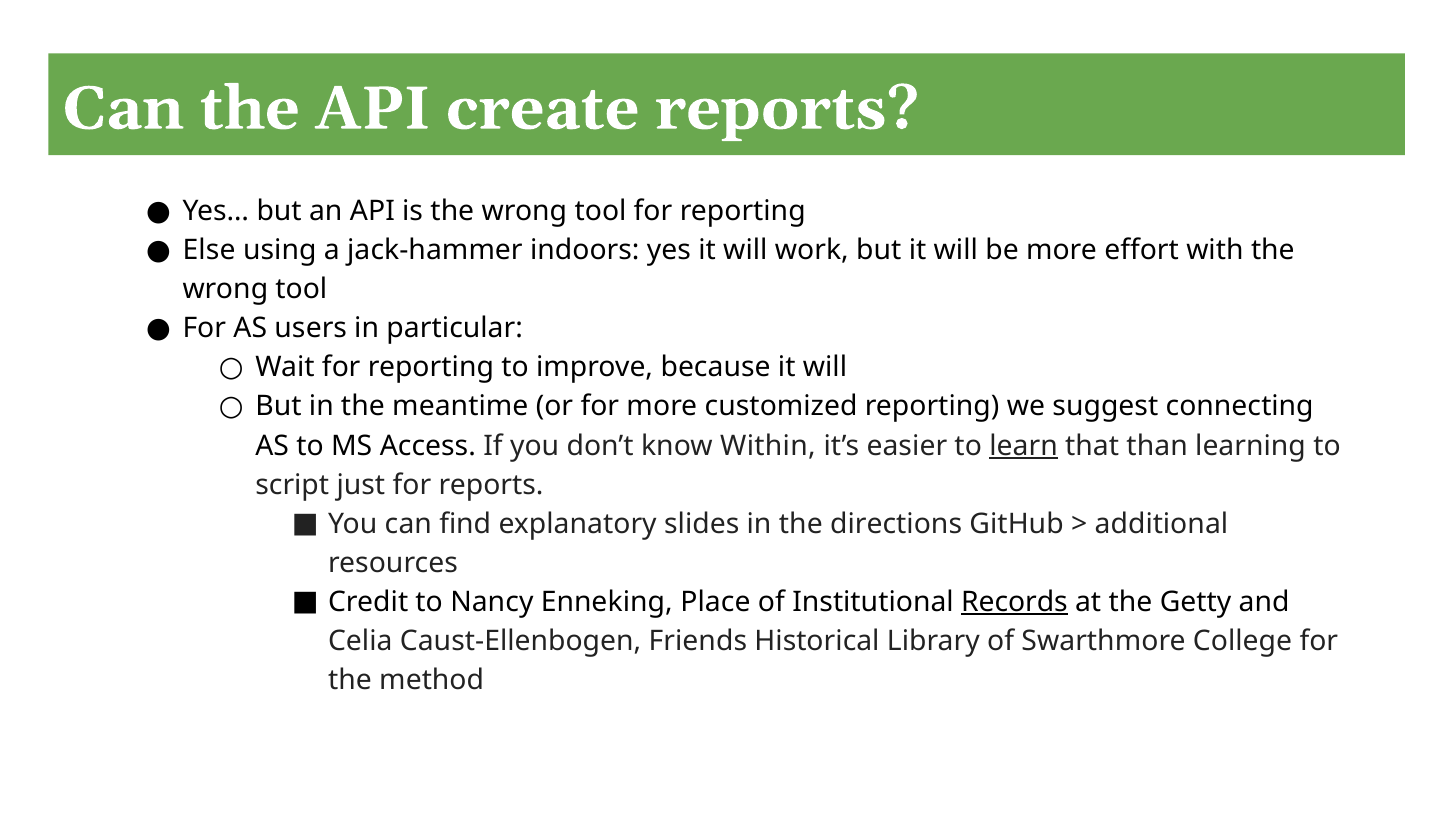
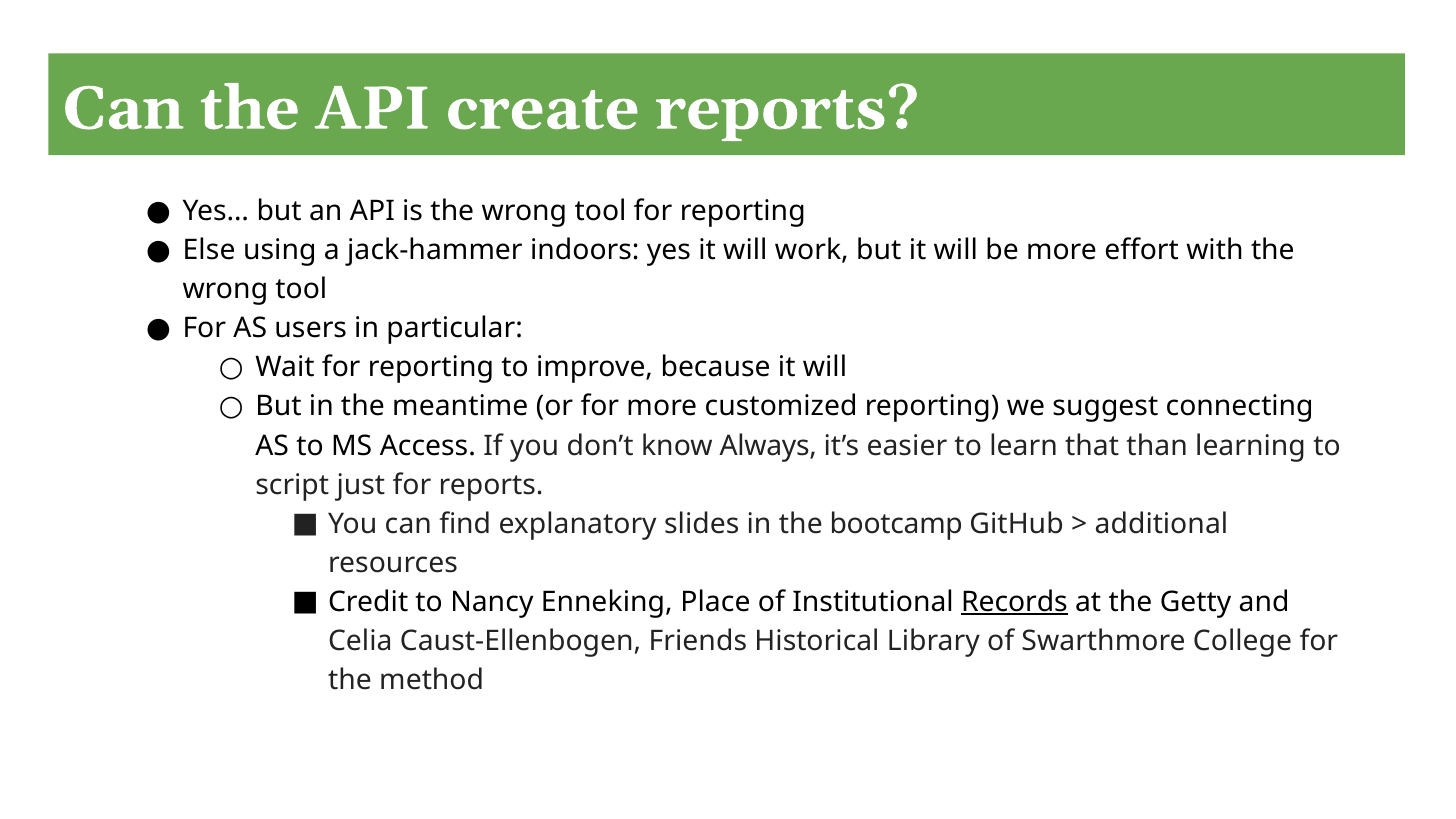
Within: Within -> Always
learn underline: present -> none
directions: directions -> bootcamp
